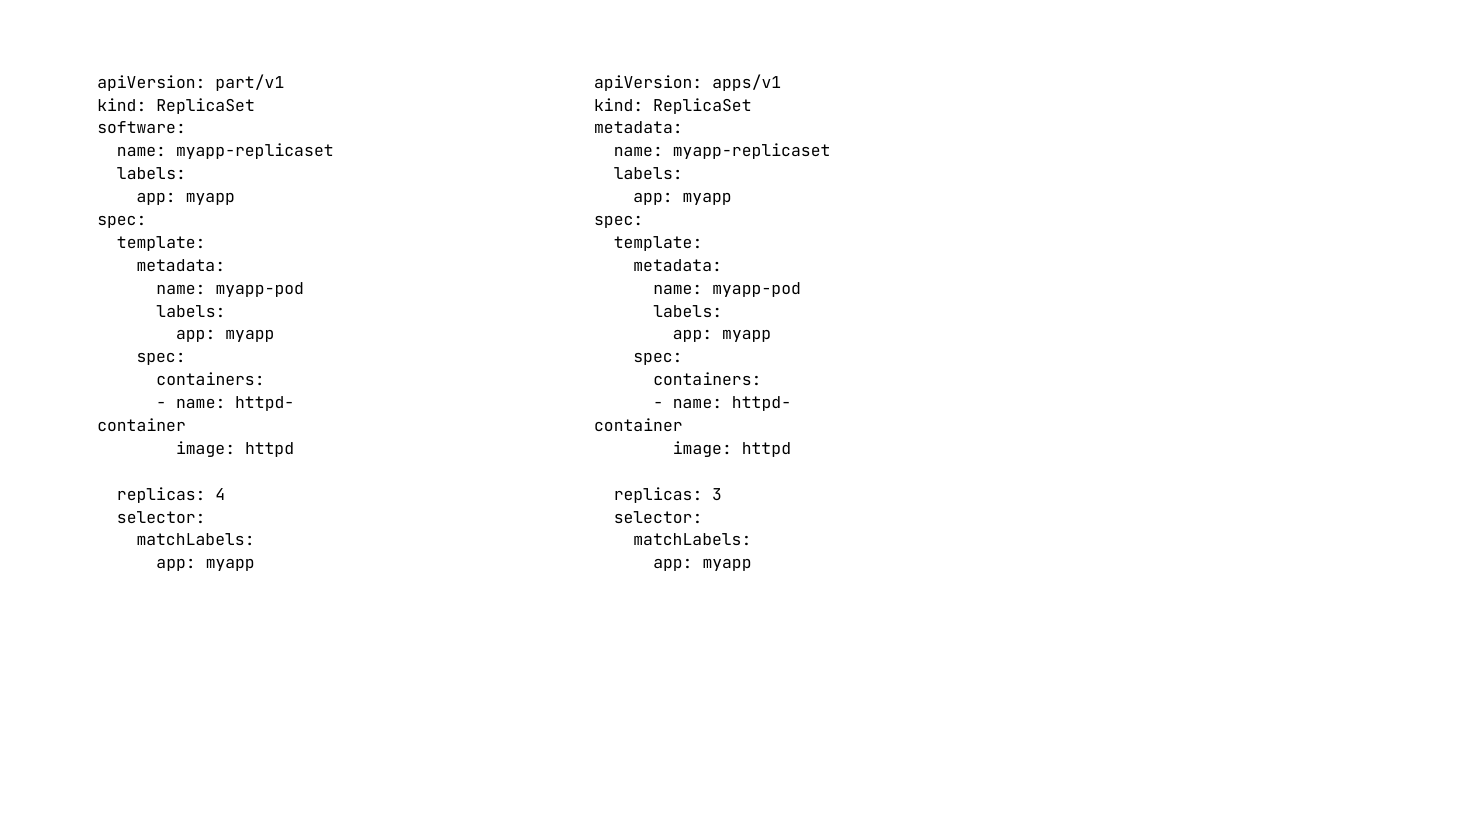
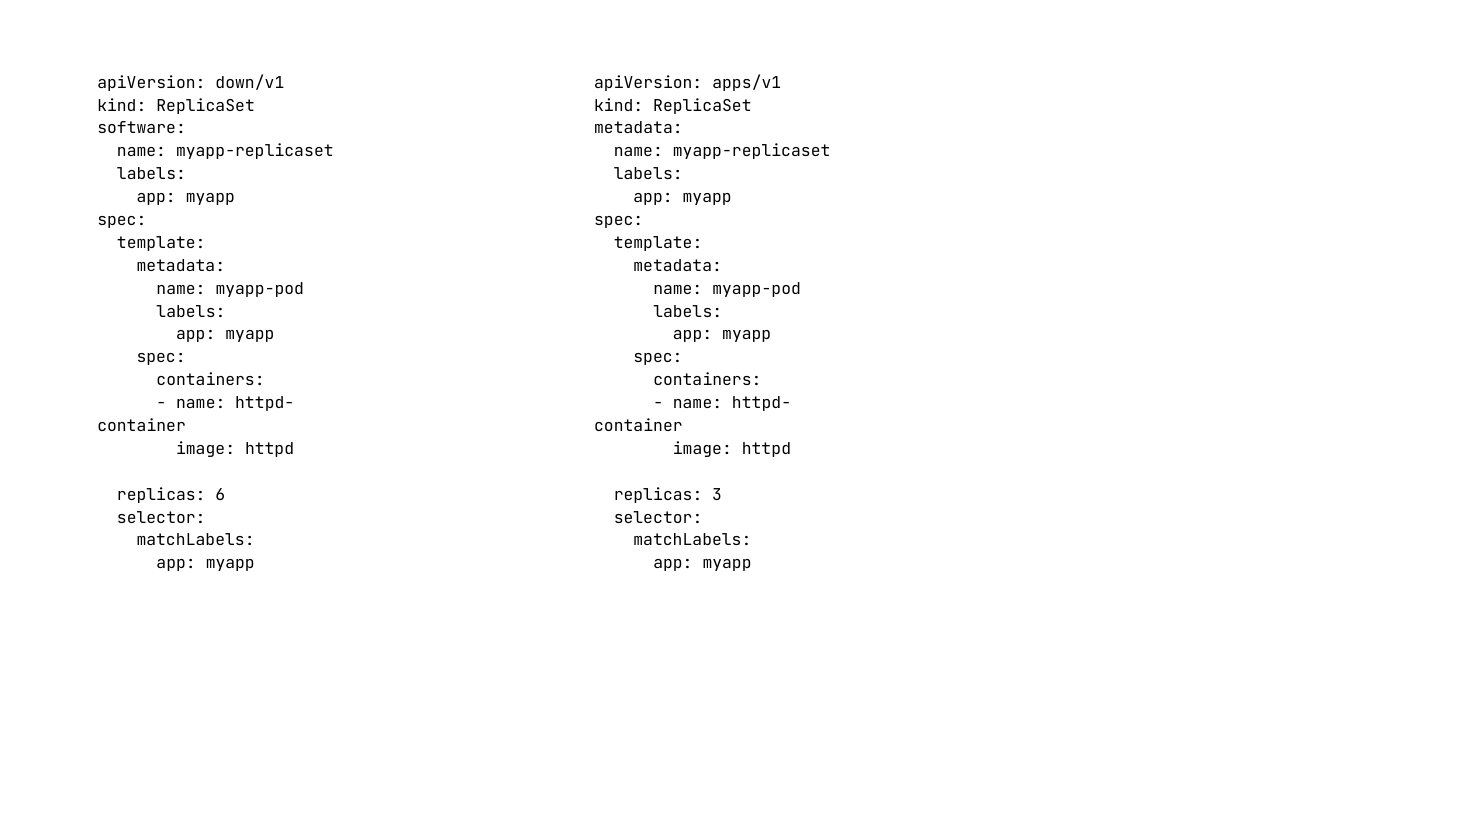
part/v1: part/v1 -> down/v1
4: 4 -> 6
